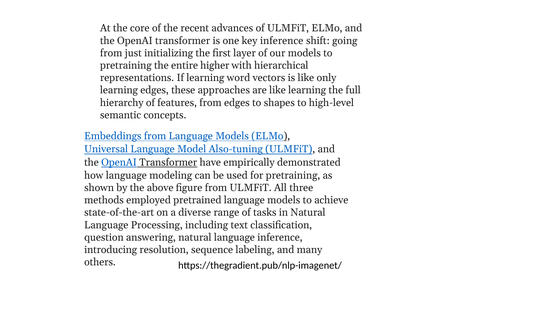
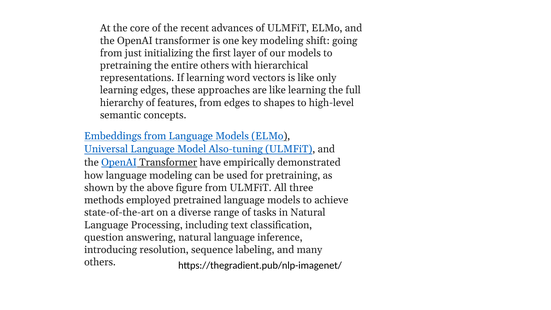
key inference: inference -> modeling
entire higher: higher -> others
